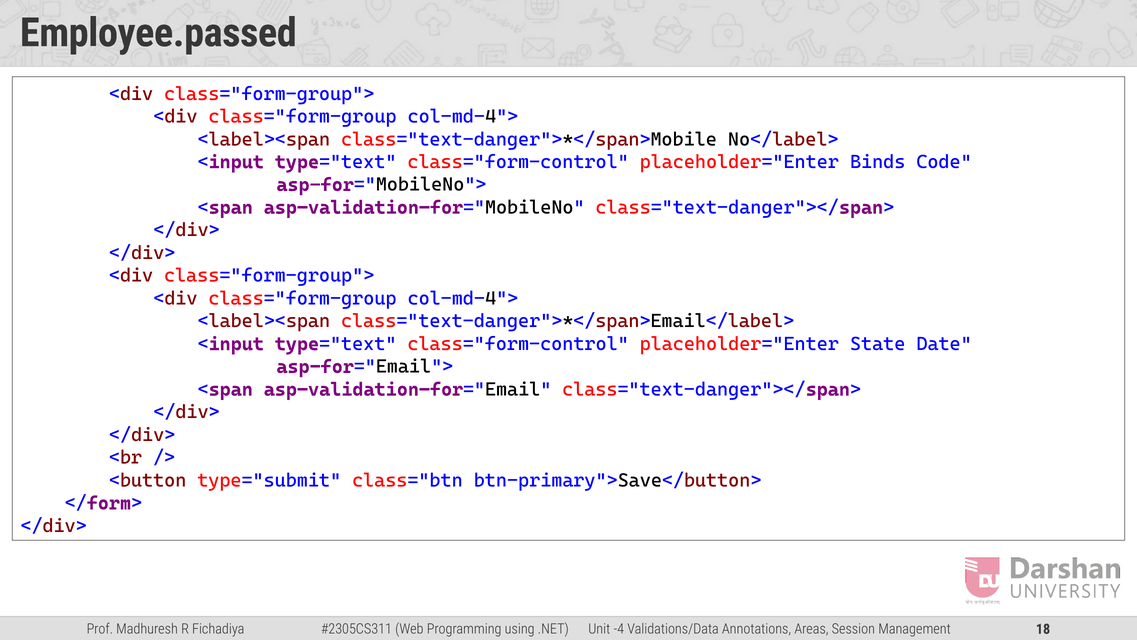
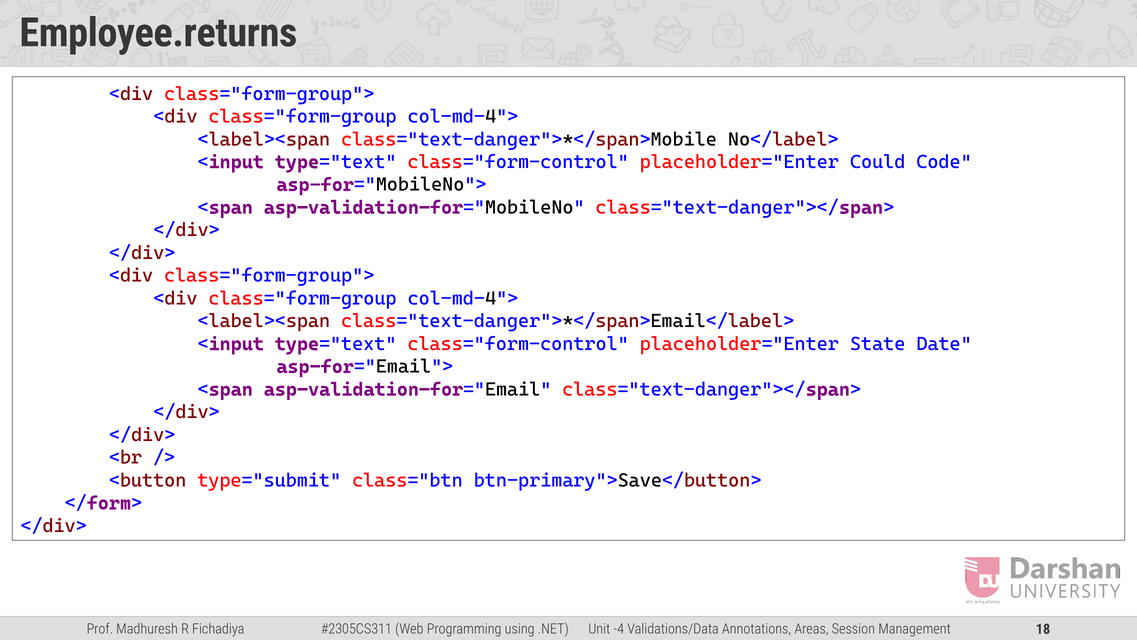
Employee.passed: Employee.passed -> Employee.returns
Binds: Binds -> Could
